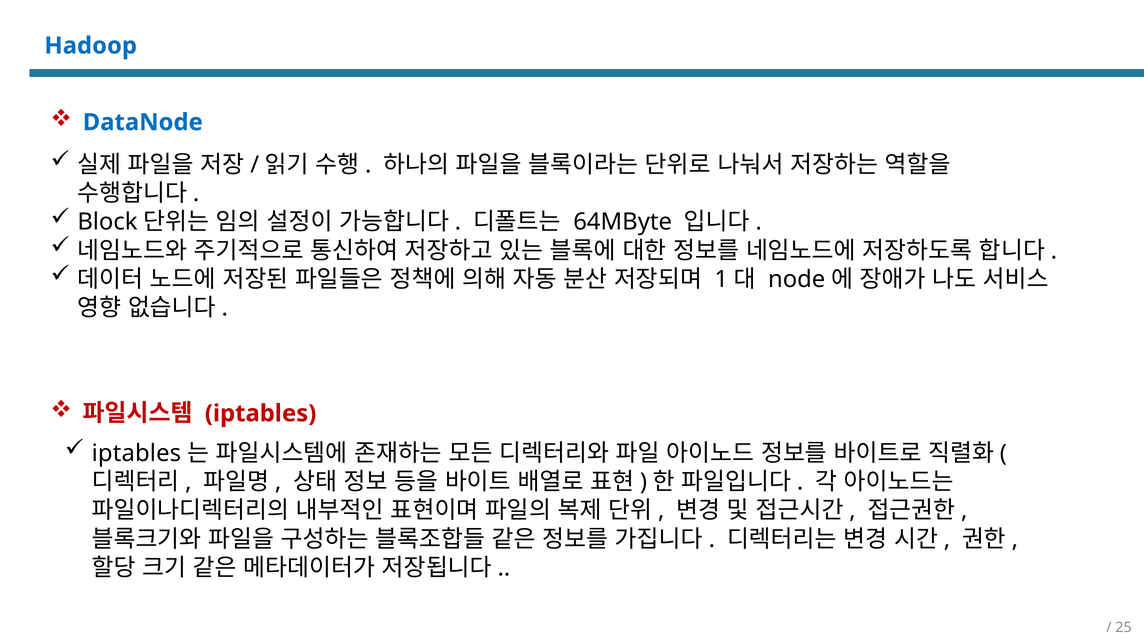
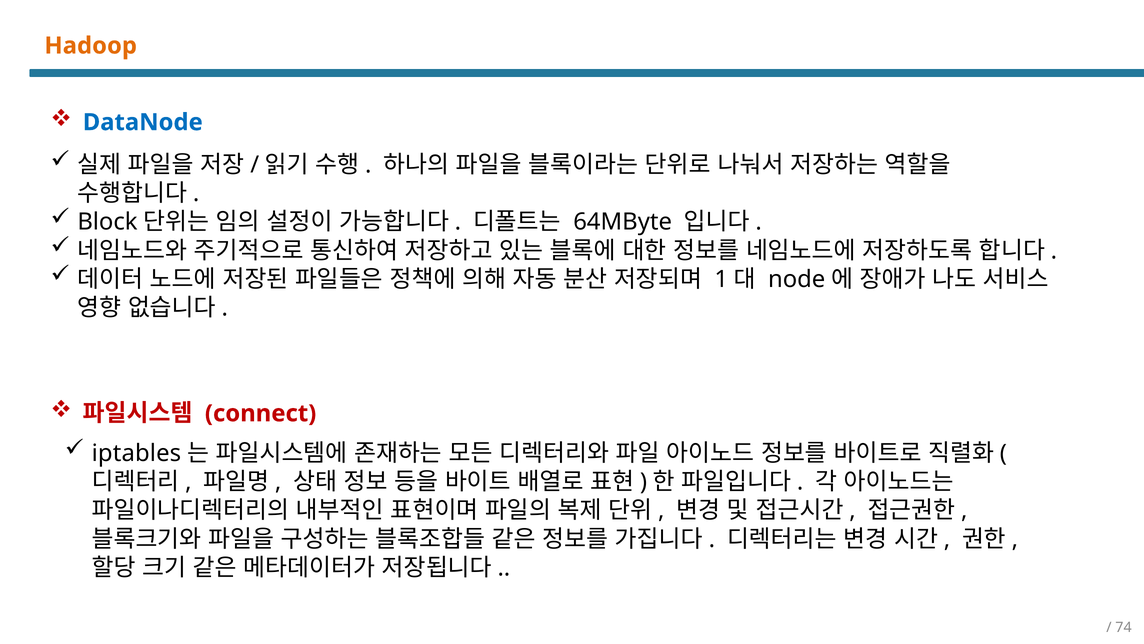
Hadoop colour: blue -> orange
iptables at (261, 413): iptables -> connect
25: 25 -> 74
